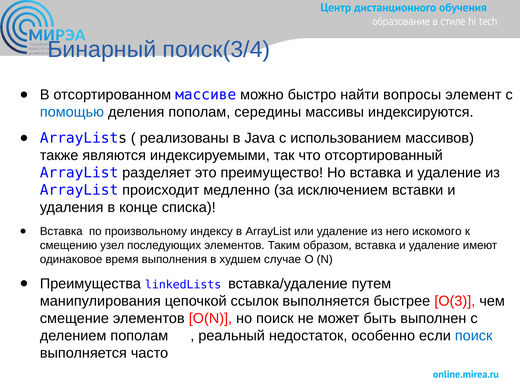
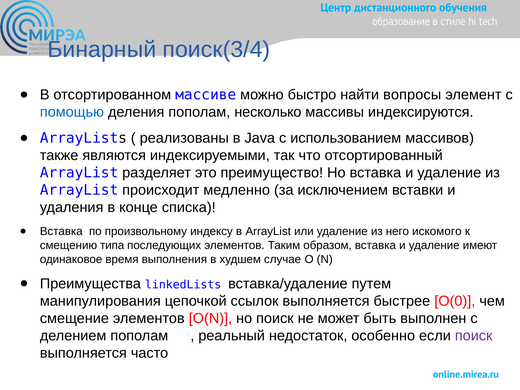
середины: середины -> несколько
узел: узел -> типа
O(3: O(3 -> O(0
поиск at (474, 336) colour: blue -> purple
